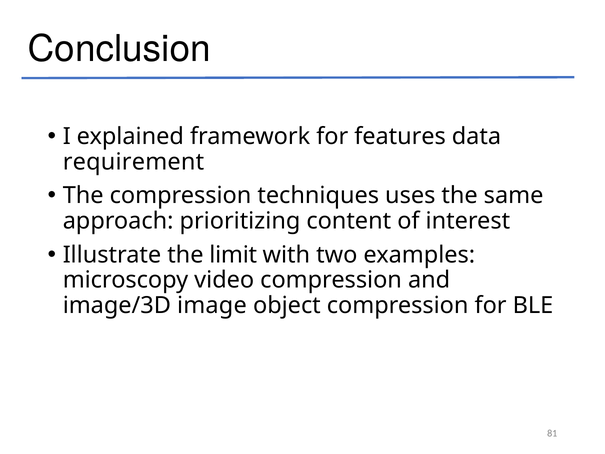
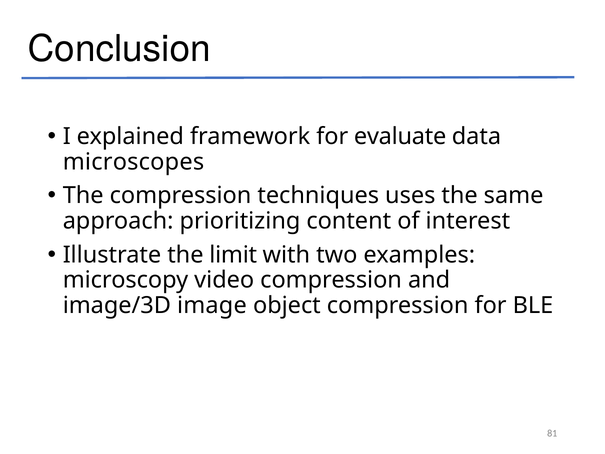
features: features -> evaluate
requirement: requirement -> microscopes
